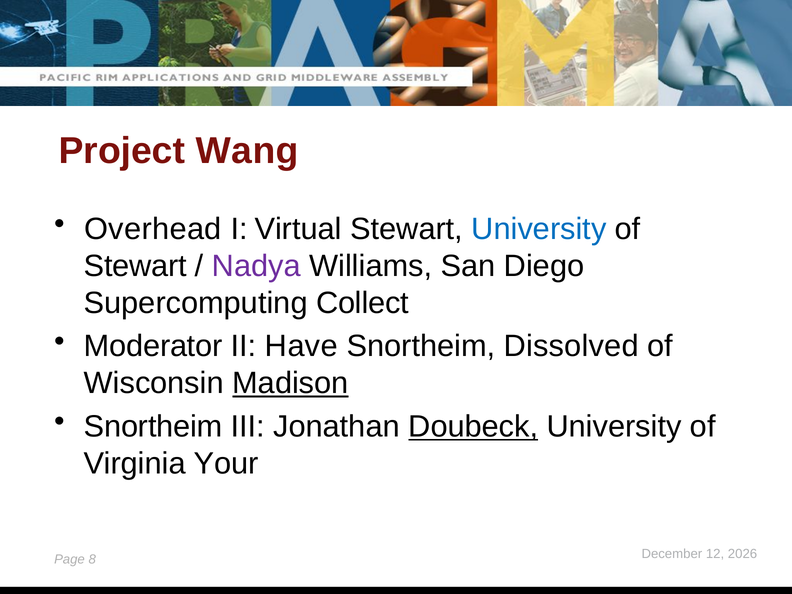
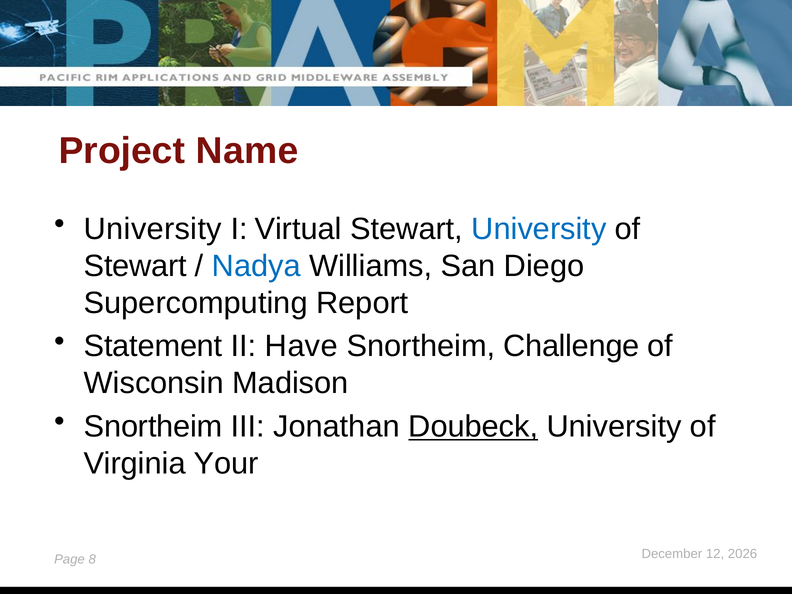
Wang: Wang -> Name
Overhead at (153, 229): Overhead -> University
Nadya colour: purple -> blue
Collect: Collect -> Report
Moderator: Moderator -> Statement
Dissolved: Dissolved -> Challenge
Madison underline: present -> none
